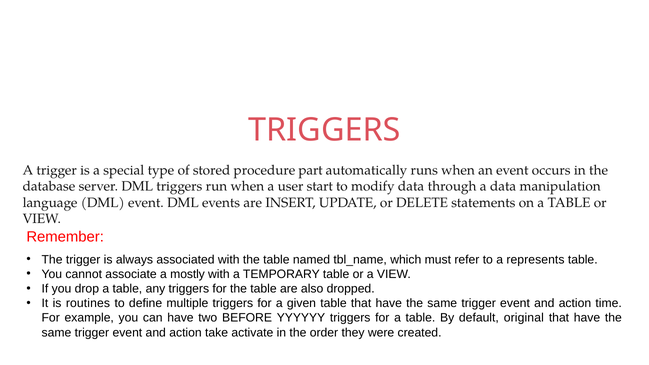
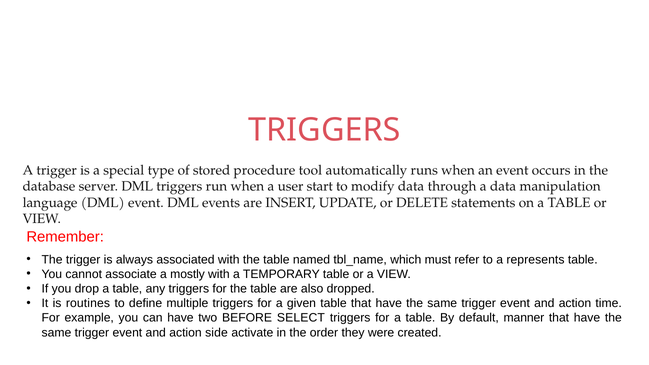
part: part -> tool
YYYYYY: YYYYYY -> SELECT
original: original -> manner
take: take -> side
